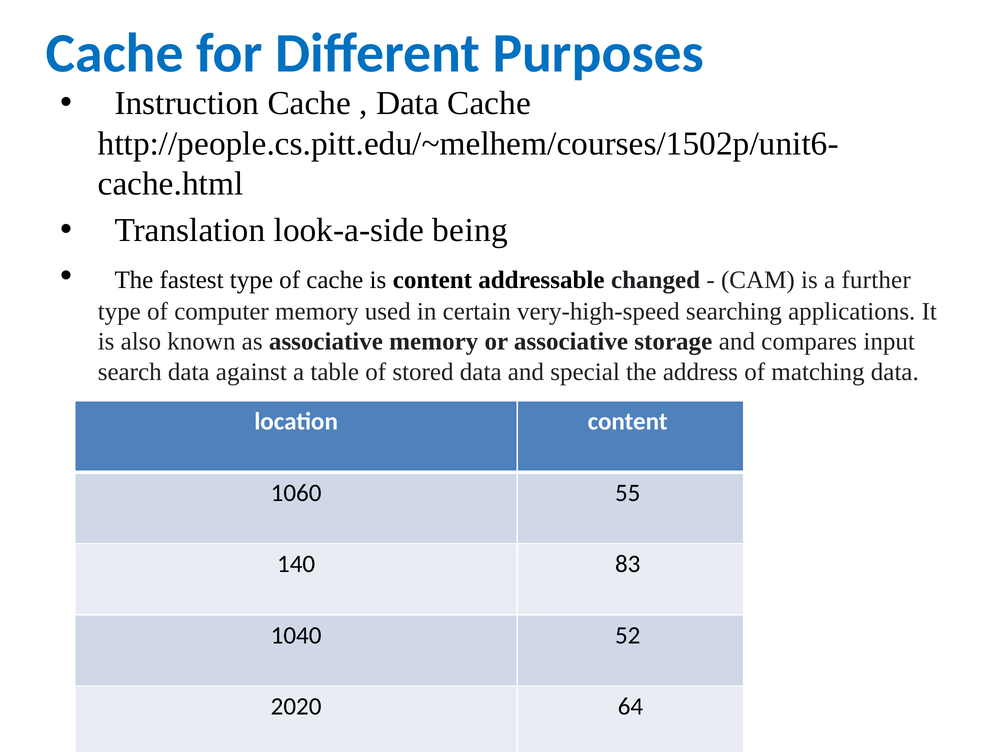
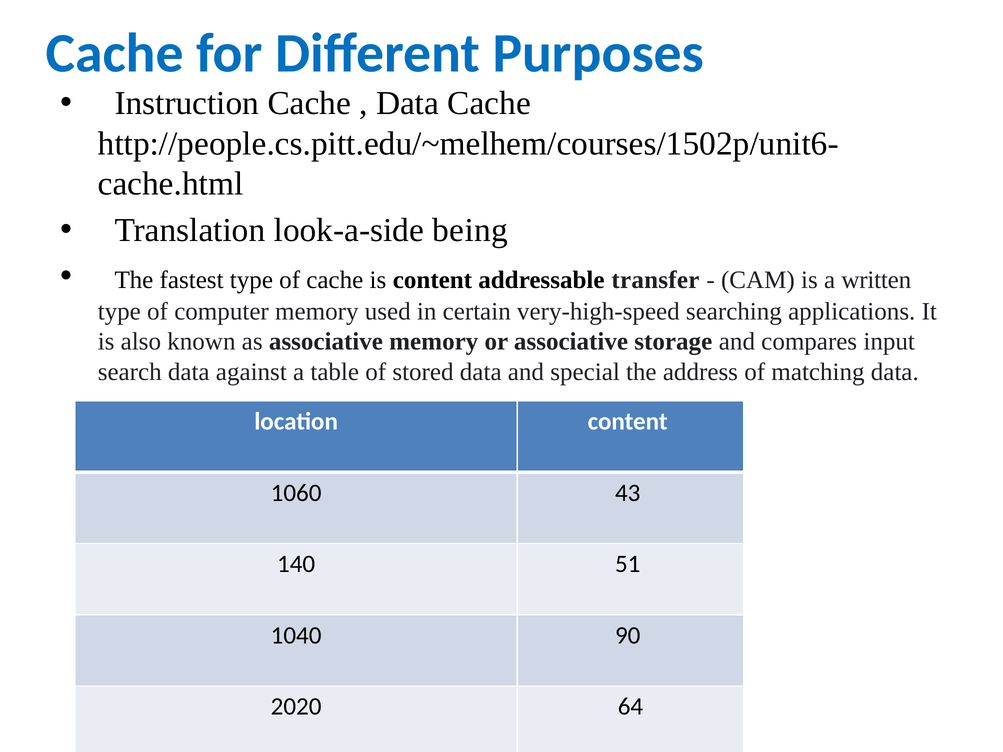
changed: changed -> transfer
further: further -> written
55: 55 -> 43
83: 83 -> 51
52: 52 -> 90
